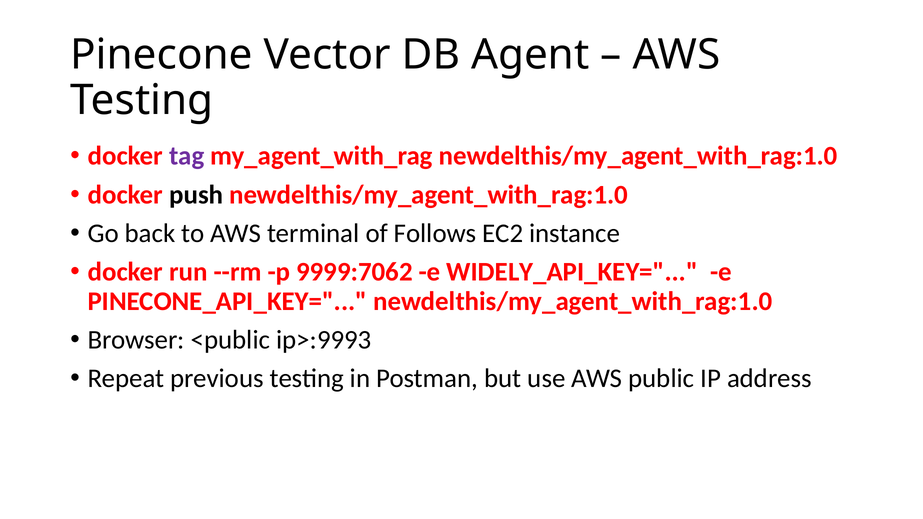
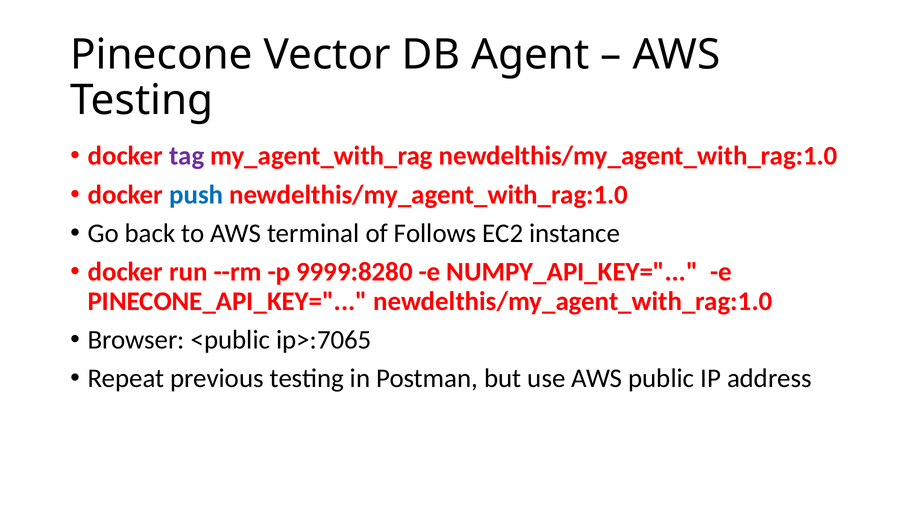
push colour: black -> blue
9999:7062: 9999:7062 -> 9999:8280
WIDELY_API_KEY=: WIDELY_API_KEY= -> NUMPY_API_KEY=
ip>:9993: ip>:9993 -> ip>:7065
